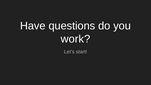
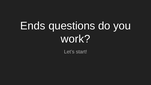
Have: Have -> Ends
